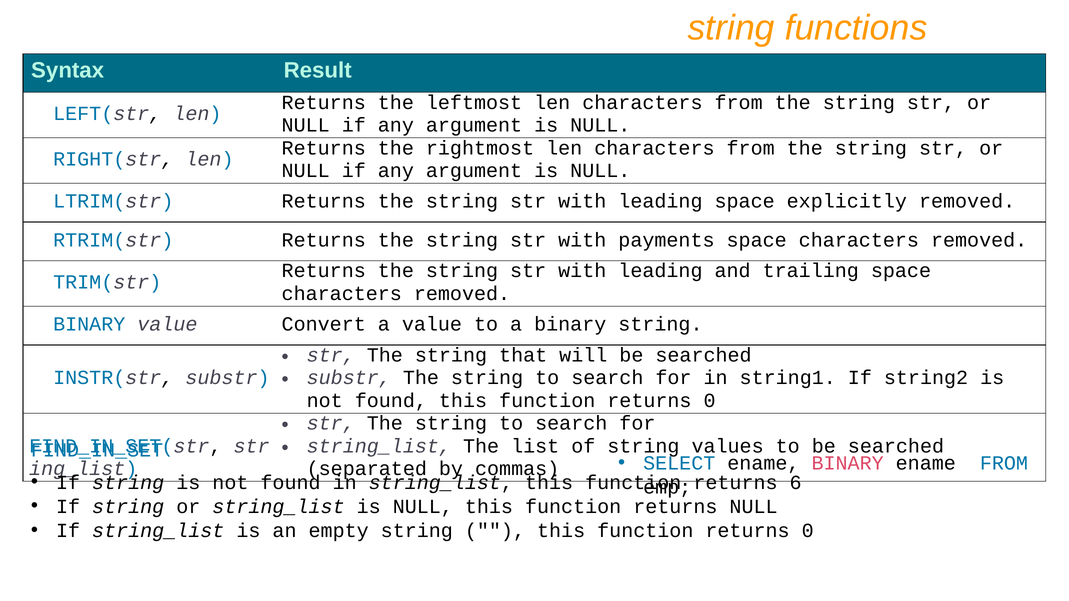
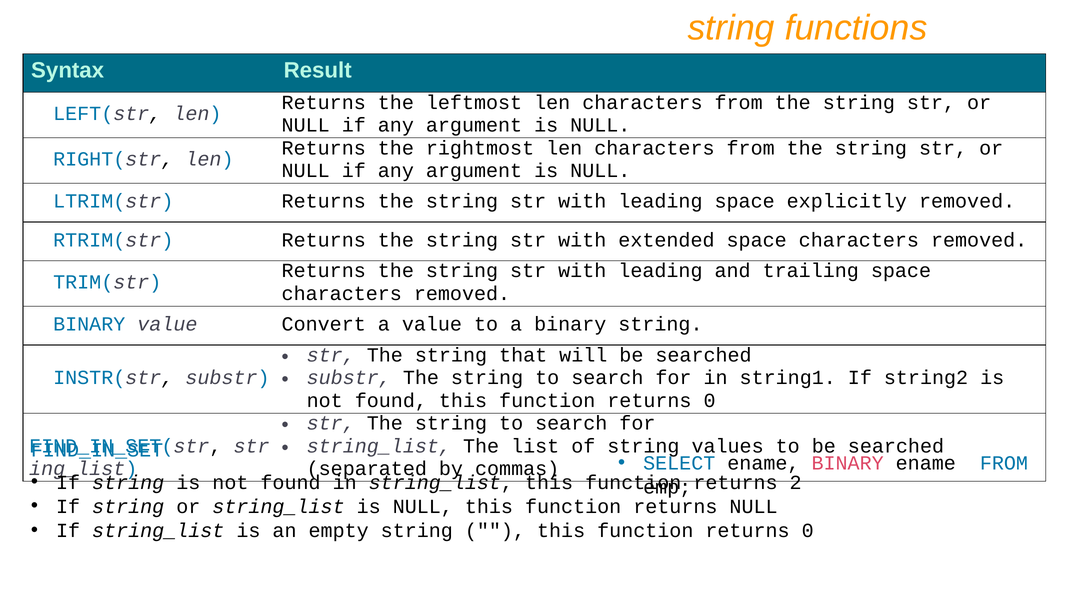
payments: payments -> extended
6: 6 -> 2
